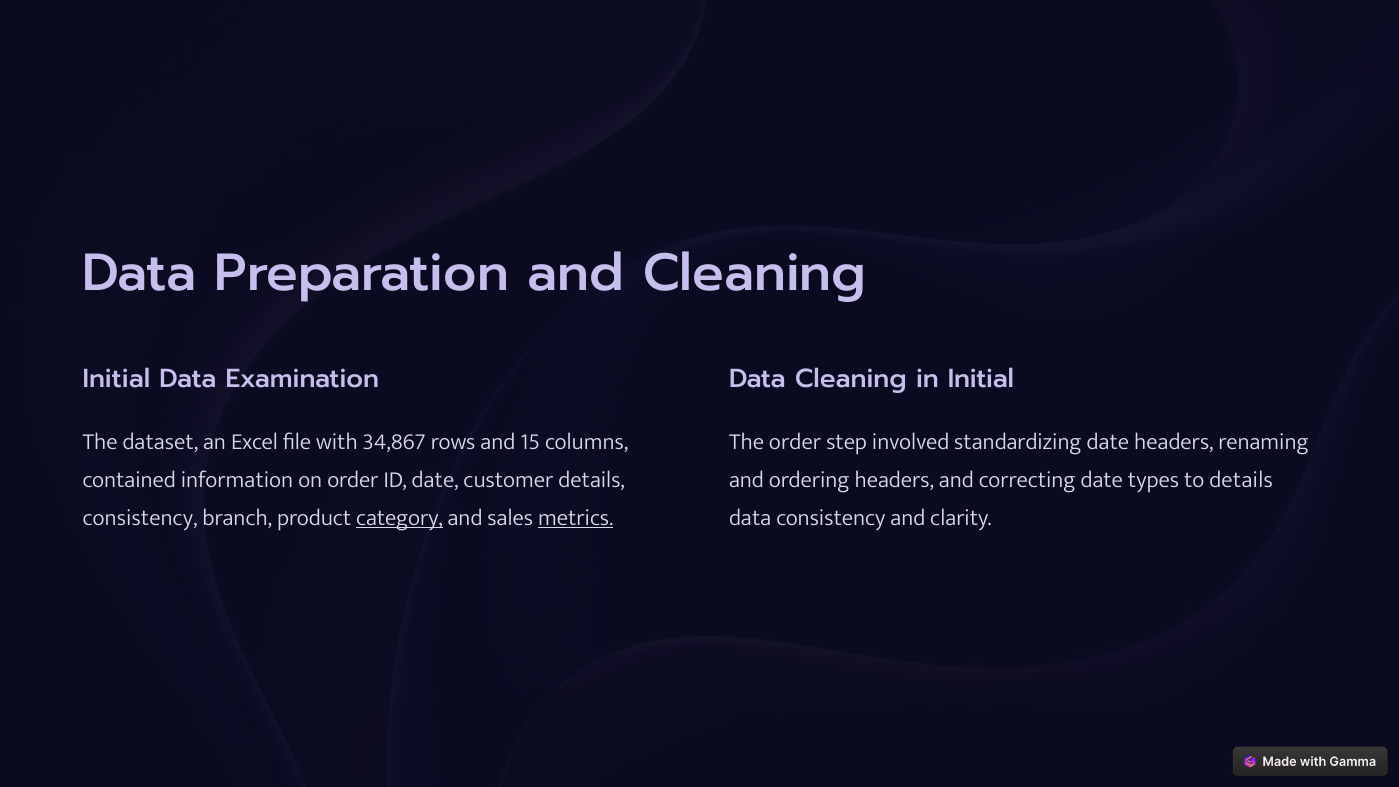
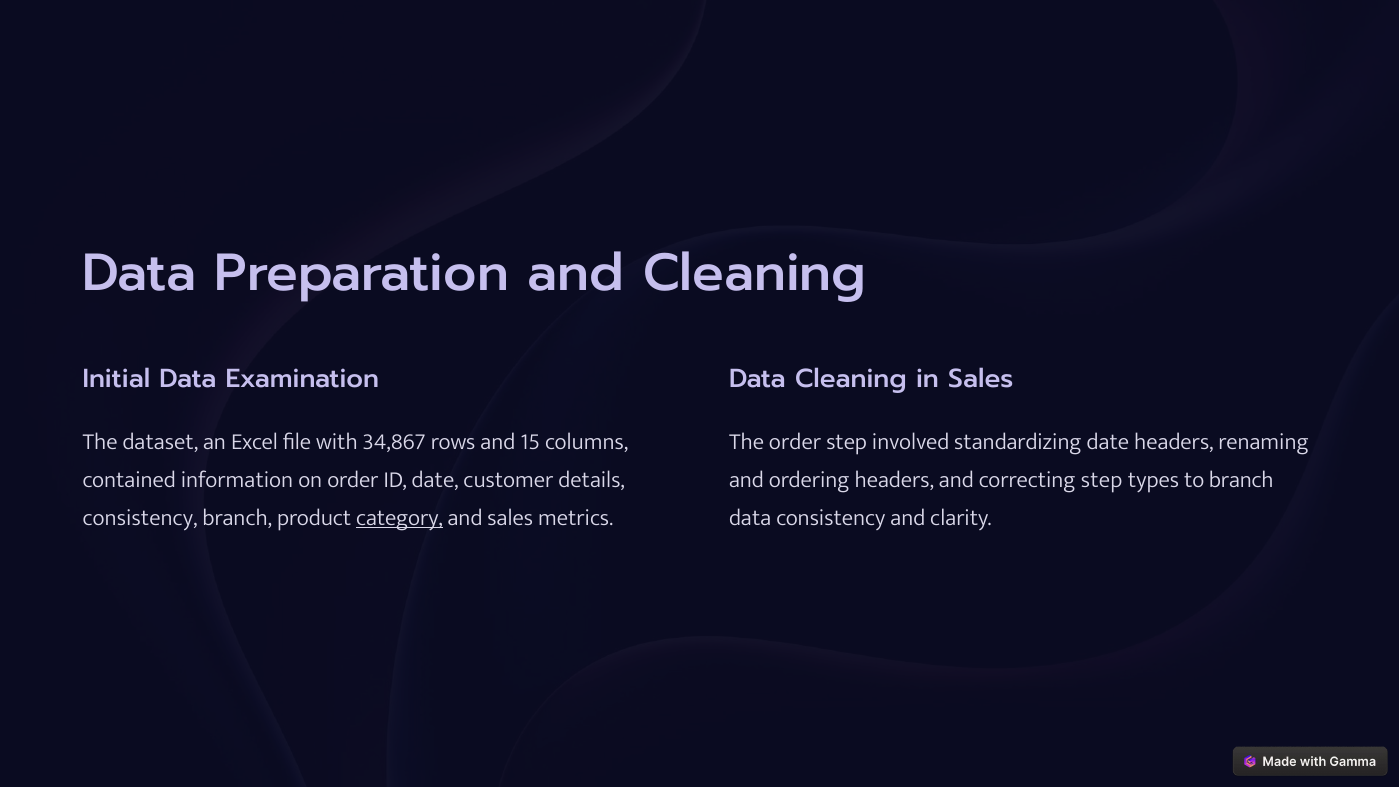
in Initial: Initial -> Sales
correcting date: date -> step
to details: details -> branch
metrics underline: present -> none
